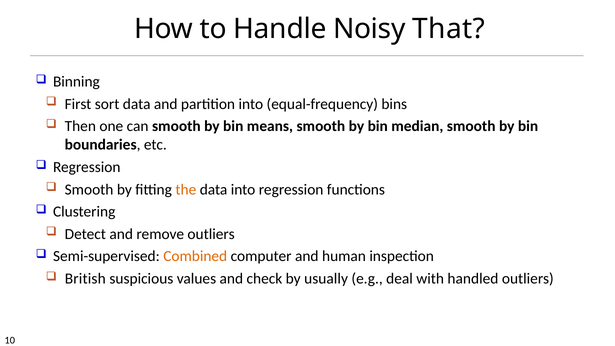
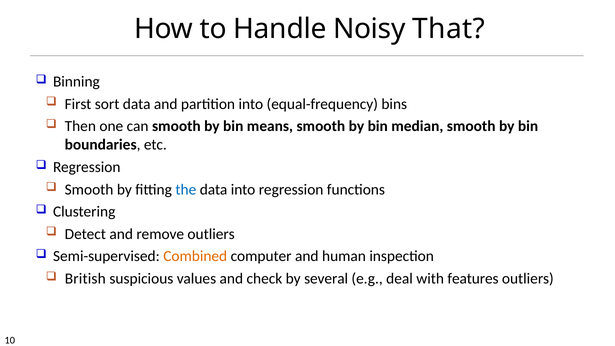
the colour: orange -> blue
usually: usually -> several
handled: handled -> features
